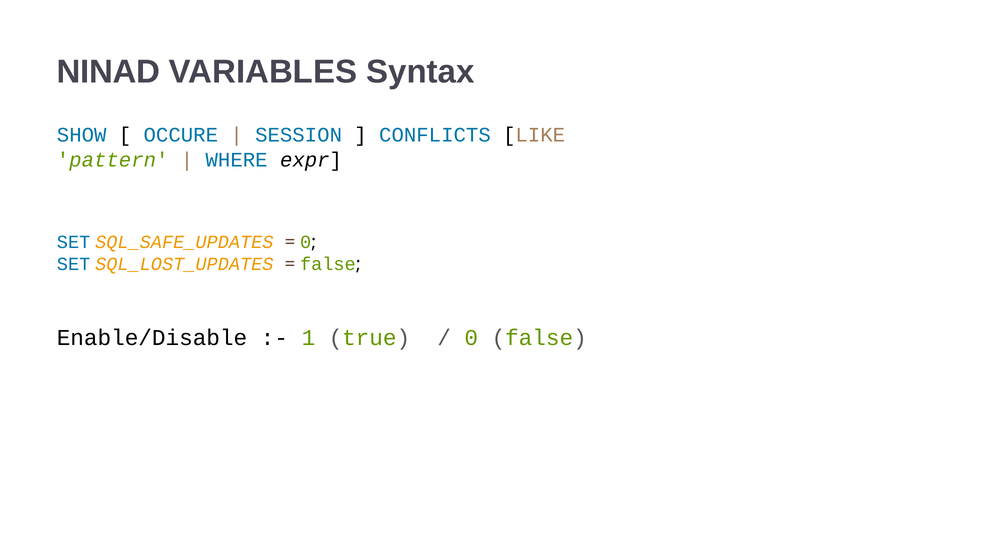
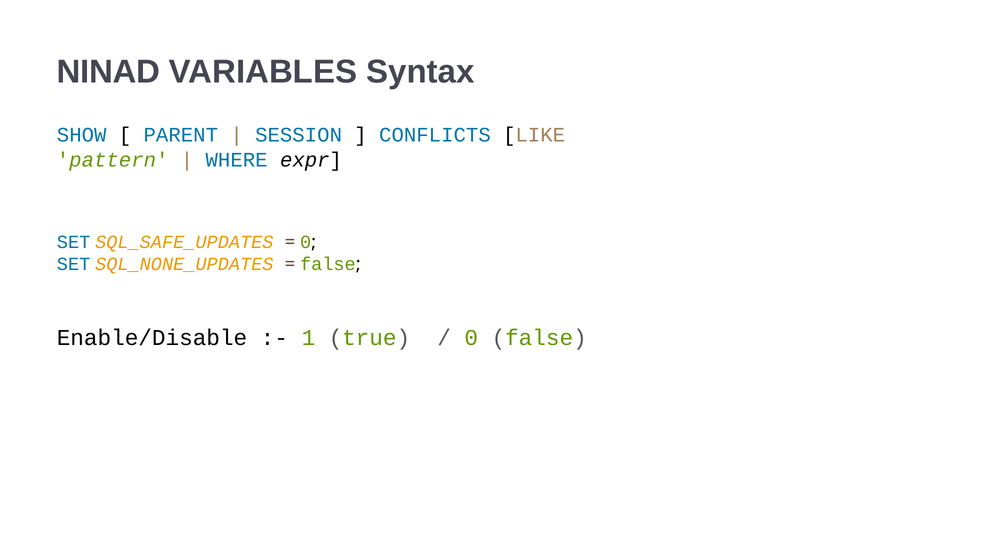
OCCURE: OCCURE -> PARENT
SQL_LOST_UPDATES: SQL_LOST_UPDATES -> SQL_NONE_UPDATES
